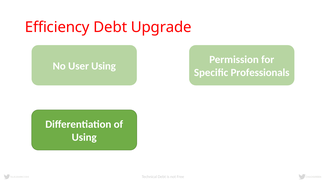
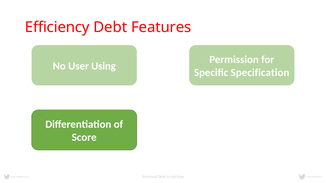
Upgrade: Upgrade -> Features
Professionals: Professionals -> Specification
Using at (84, 138): Using -> Score
